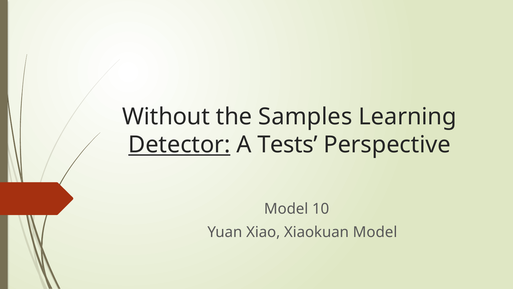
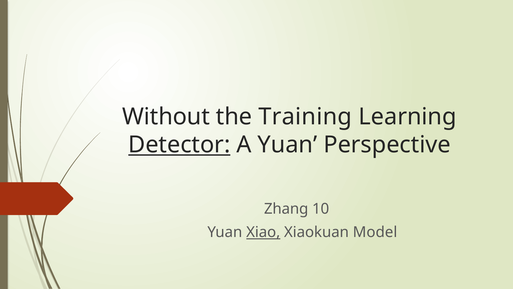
Samples: Samples -> Training
A Tests: Tests -> Yuan
Model at (286, 209): Model -> Zhang
Xiao underline: none -> present
